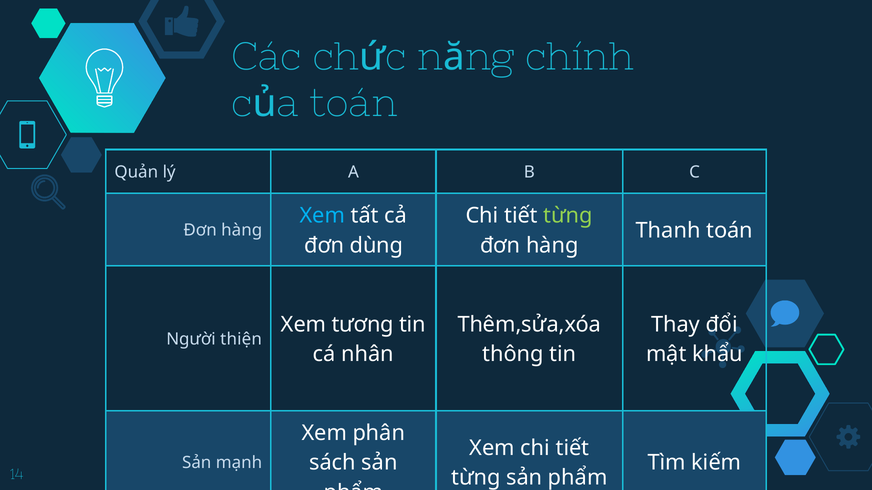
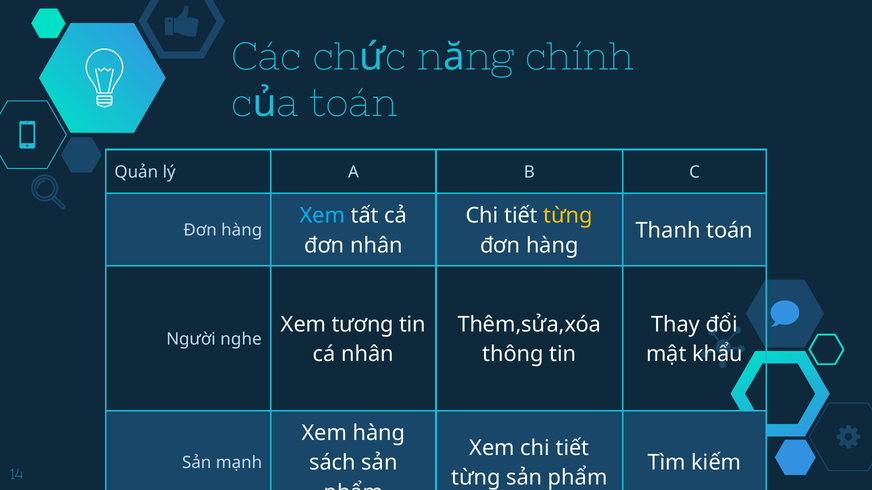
từng at (568, 216) colour: light green -> yellow
đơn dùng: dùng -> nhân
thiện: thiện -> nghe
Xem phân: phân -> hàng
